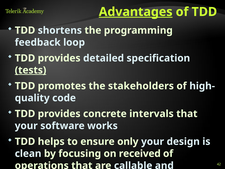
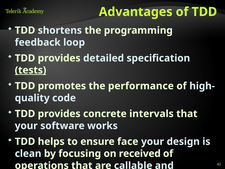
Advantages underline: present -> none
stakeholders: stakeholders -> performance
only: only -> face
